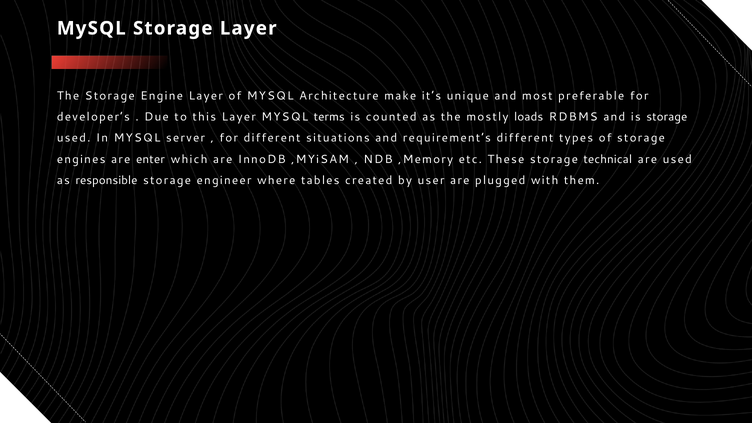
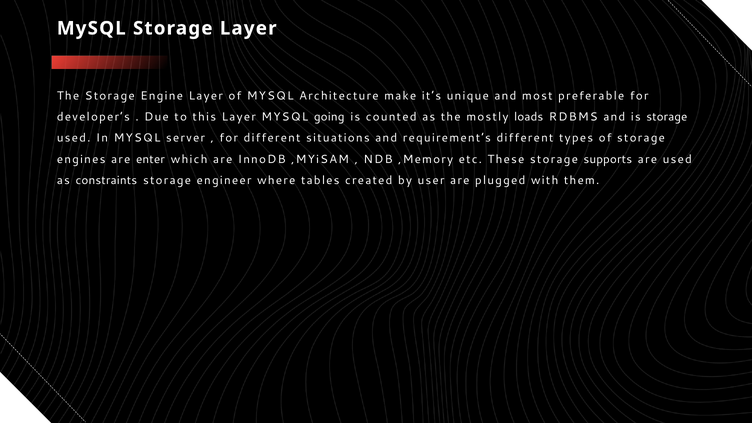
terms: terms -> going
technical: technical -> supports
responsible: responsible -> constraints
